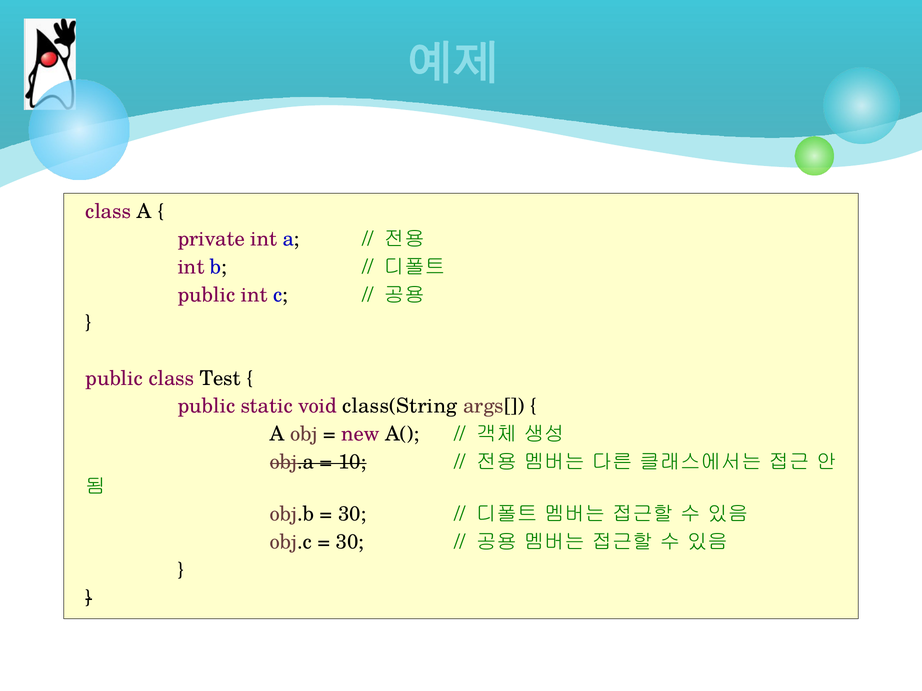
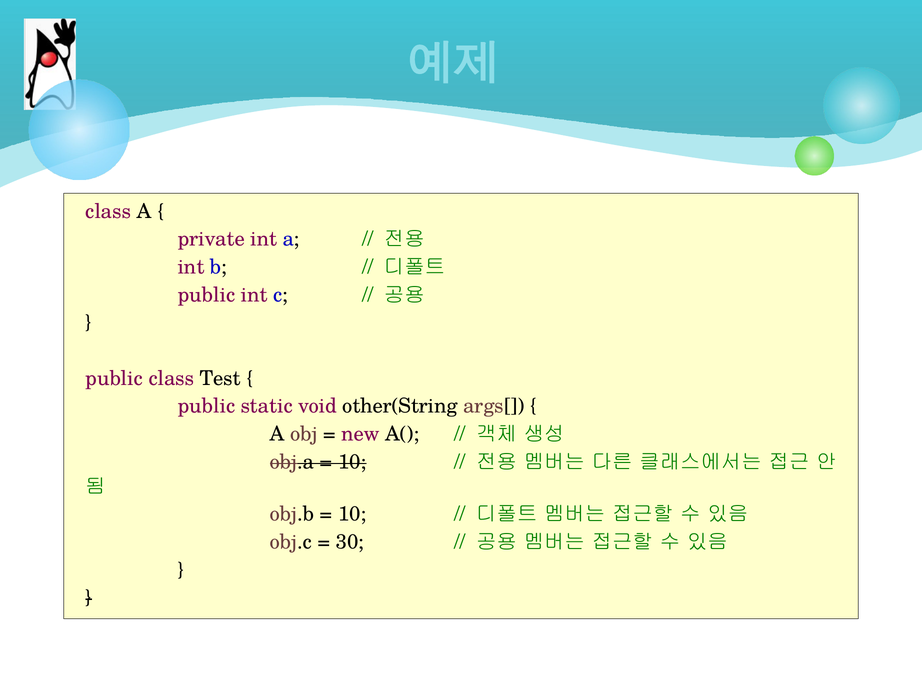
class(String: class(String -> other(String
30 at (352, 515): 30 -> 10
